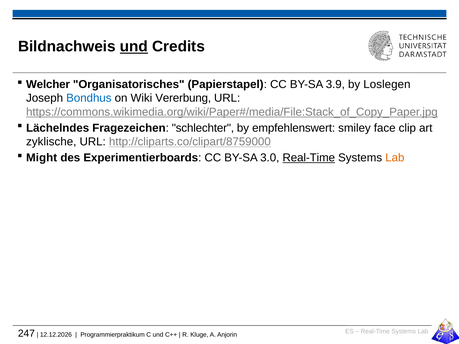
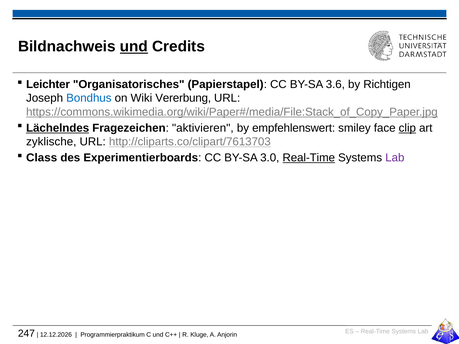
Welcher: Welcher -> Leichter
3.9: 3.9 -> 3.6
Loslegen: Loslegen -> Richtigen
Lächelndes underline: none -> present
schlechter: schlechter -> aktivieren
clip underline: none -> present
http://cliparts.co/clipart/8759000: http://cliparts.co/clipart/8759000 -> http://cliparts.co/clipart/7613703
Might: Might -> Class
Lab at (395, 158) colour: orange -> purple
